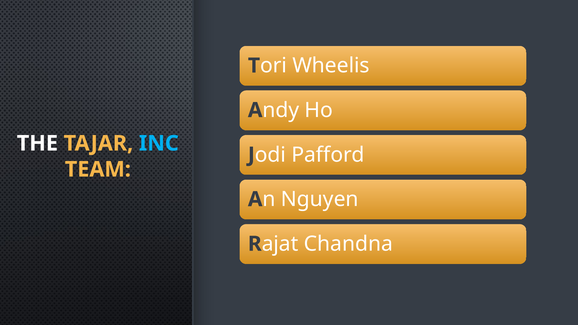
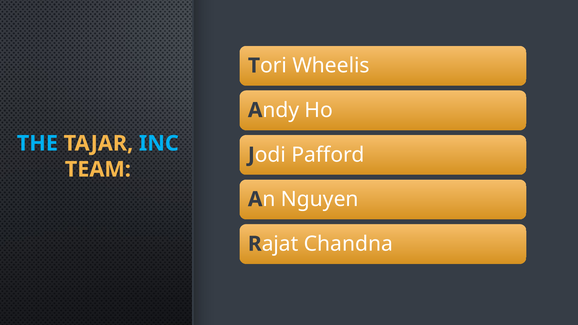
THE colour: white -> light blue
